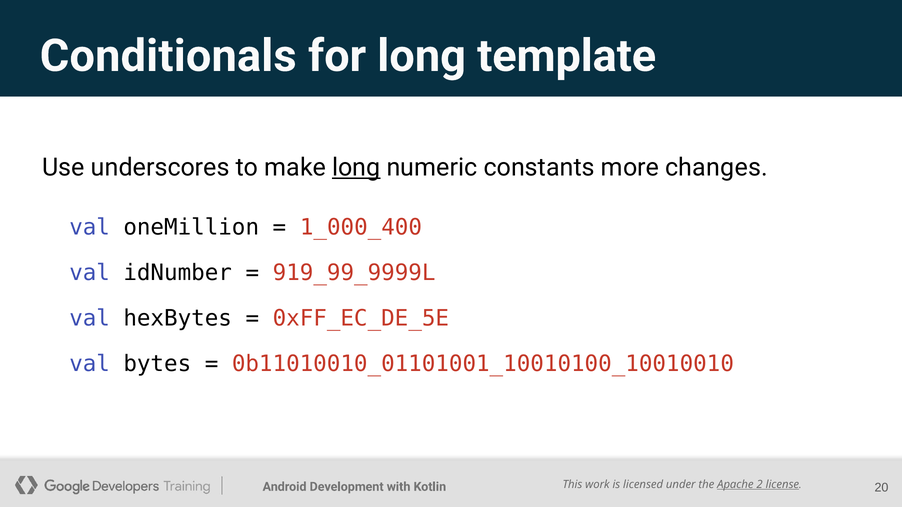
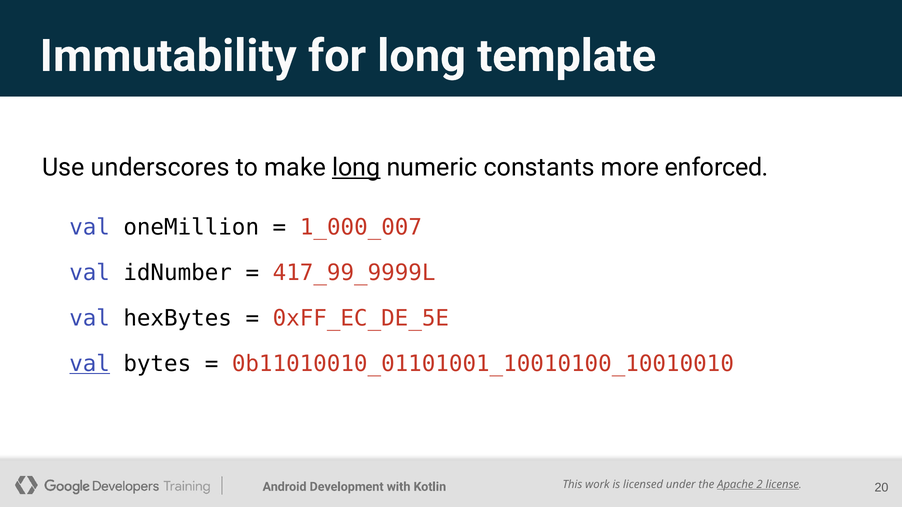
Conditionals: Conditionals -> Immutability
changes: changes -> enforced
1_000_400: 1_000_400 -> 1_000_007
919_99_9999L: 919_99_9999L -> 417_99_9999L
val at (90, 364) underline: none -> present
